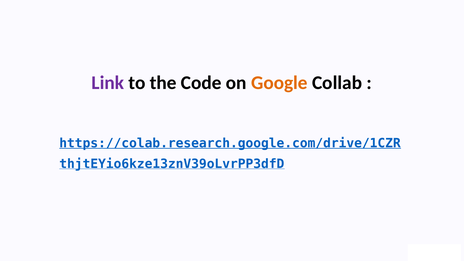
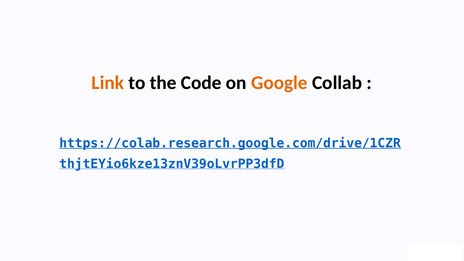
Link colour: purple -> orange
